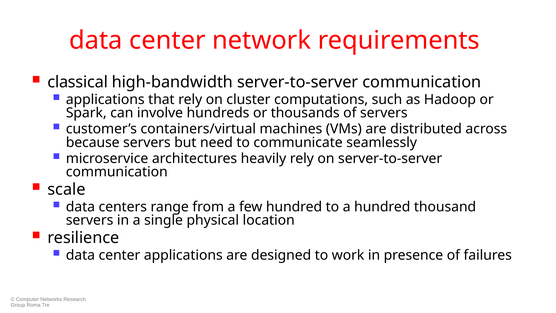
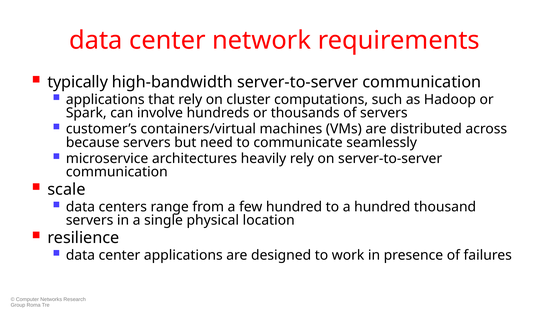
classical: classical -> typically
